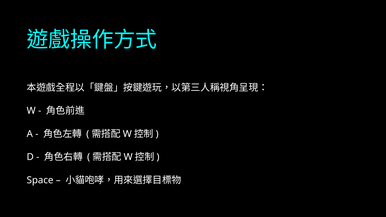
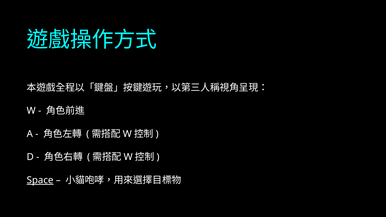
Space underline: none -> present
